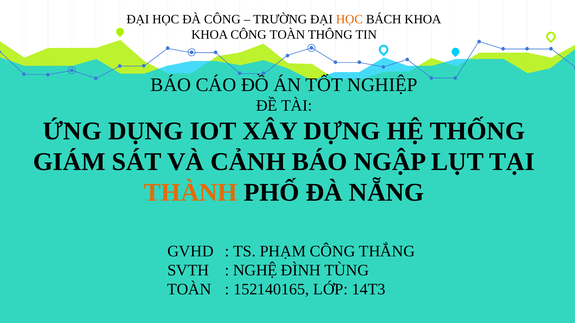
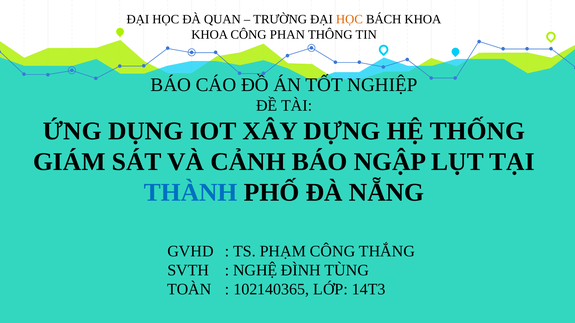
ĐÀ CÔNG: CÔNG -> QUAN
CÔNG TOÀN: TOÀN -> PHAN
THÀNH colour: orange -> blue
152140165: 152140165 -> 102140365
